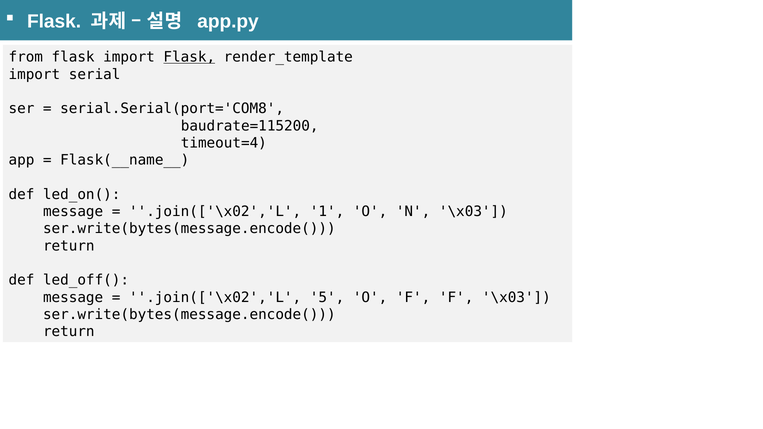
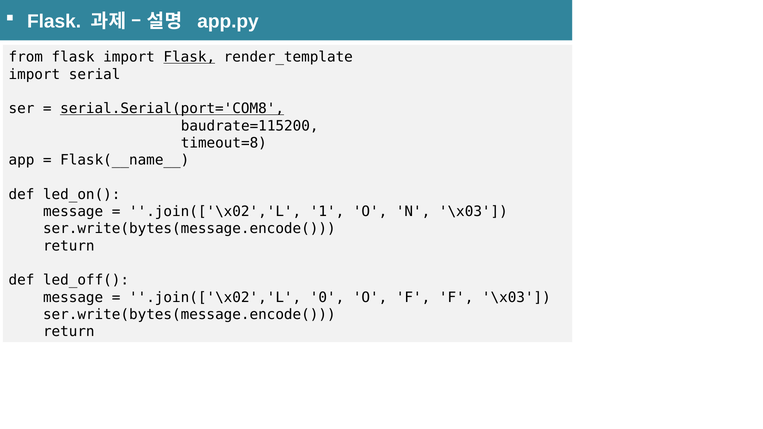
serial.Serial(port='COM8 underline: none -> present
timeout=4: timeout=4 -> timeout=8
5: 5 -> 0
